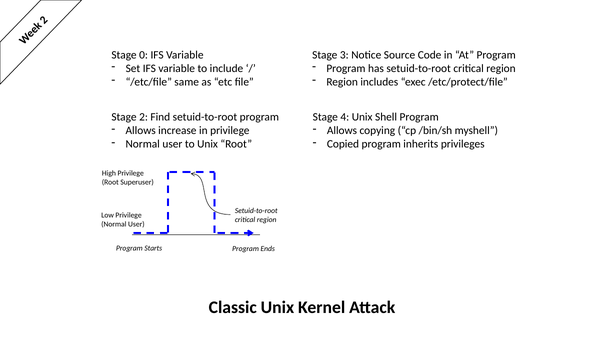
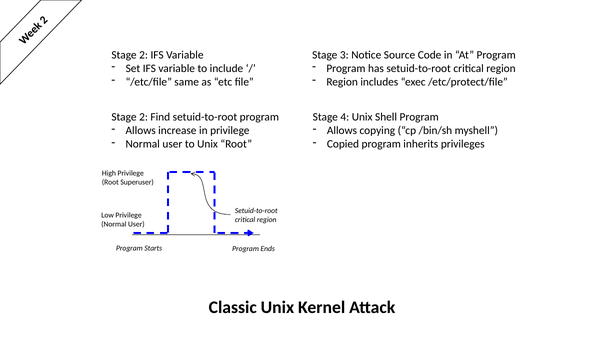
0 at (144, 55): 0 -> 2
